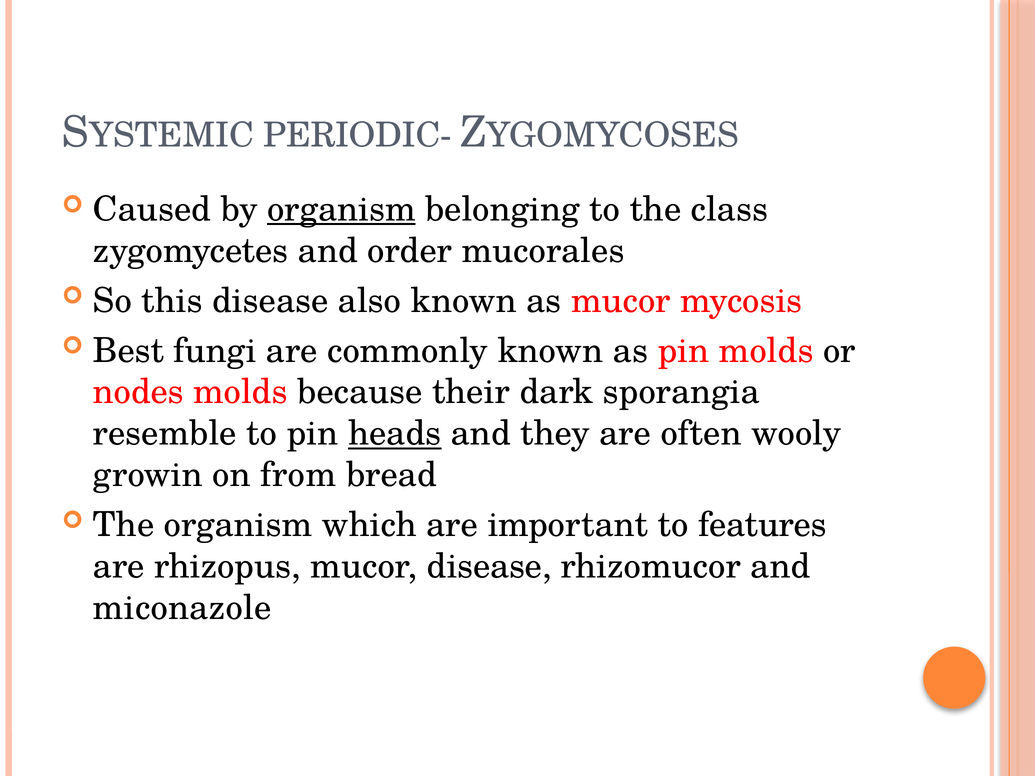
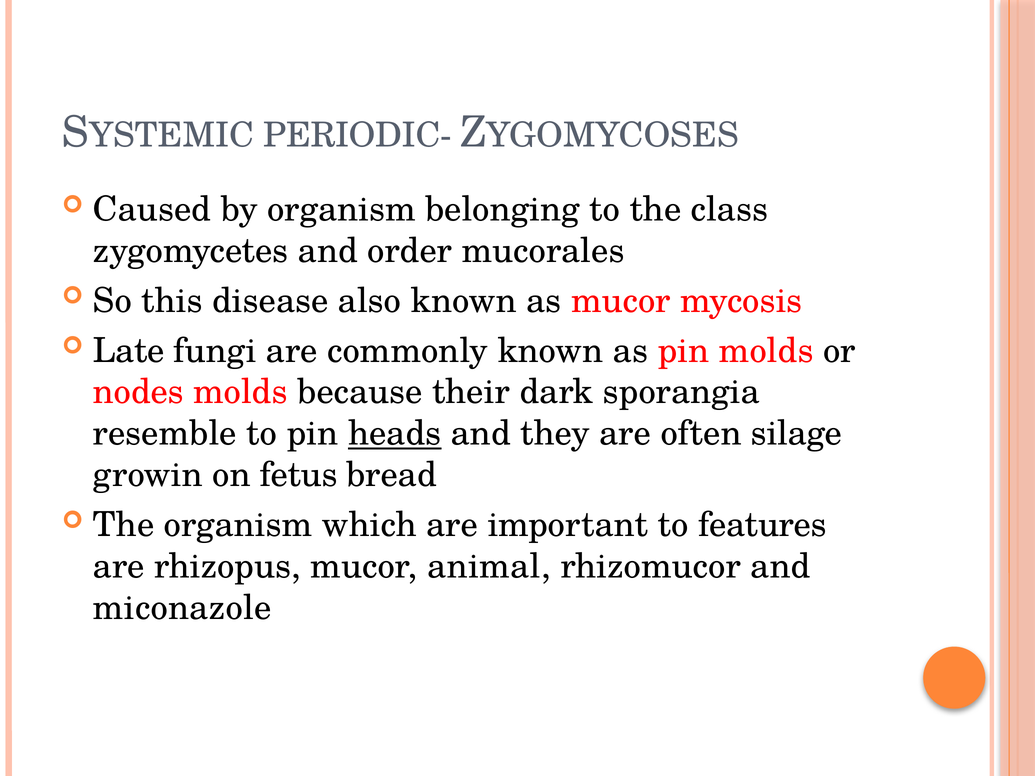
organism at (341, 209) underline: present -> none
Best: Best -> Late
wooly: wooly -> silage
from: from -> fetus
mucor disease: disease -> animal
